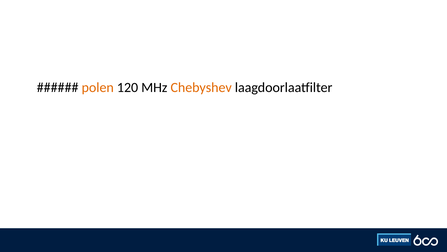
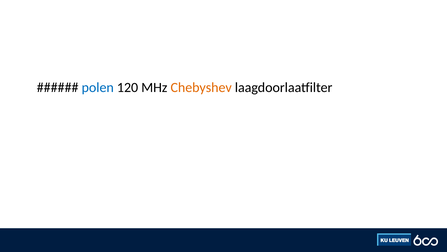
polen colour: orange -> blue
